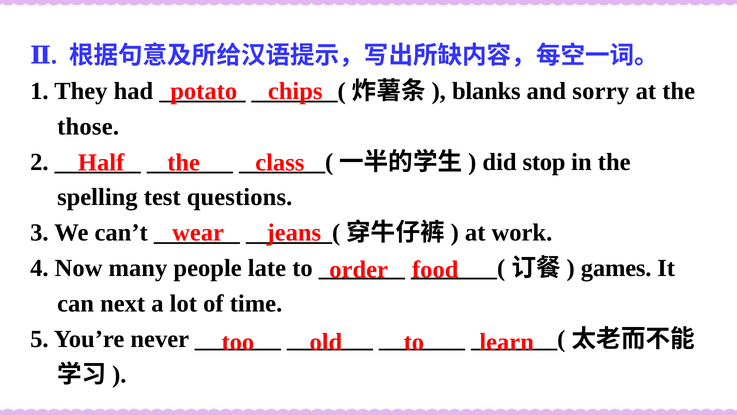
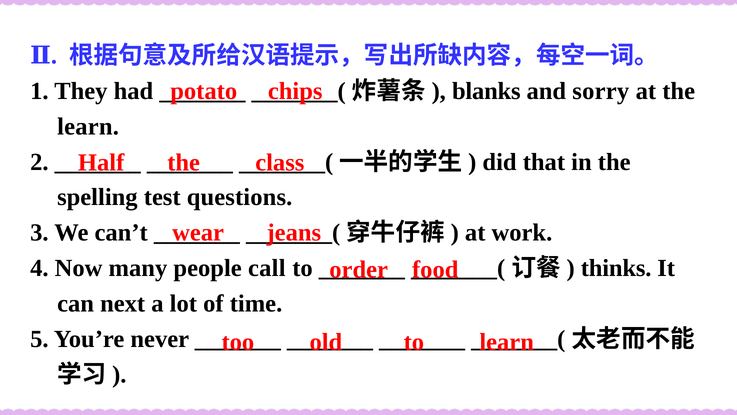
those at (88, 126): those -> learn
stop: stop -> that
late: late -> call
games: games -> thinks
